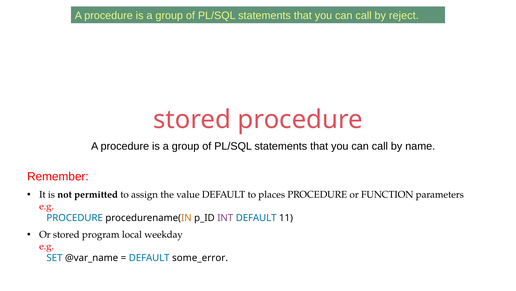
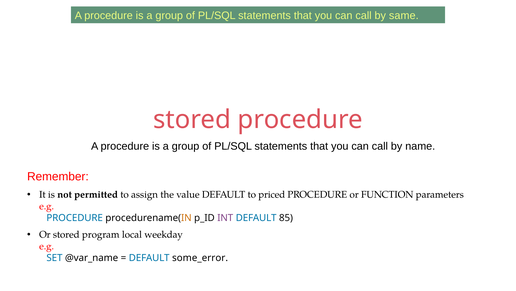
reject: reject -> same
places: places -> priced
11: 11 -> 85
